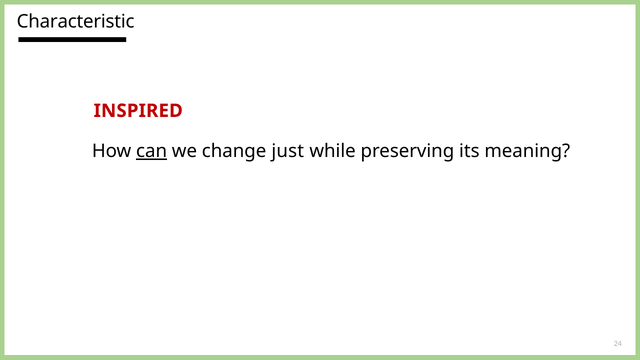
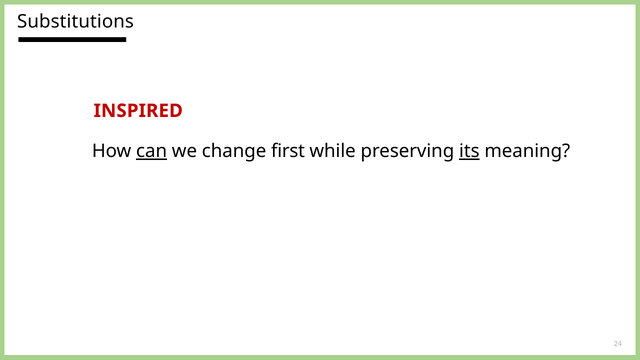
Characteristic: Characteristic -> Substitutions
just: just -> first
its underline: none -> present
